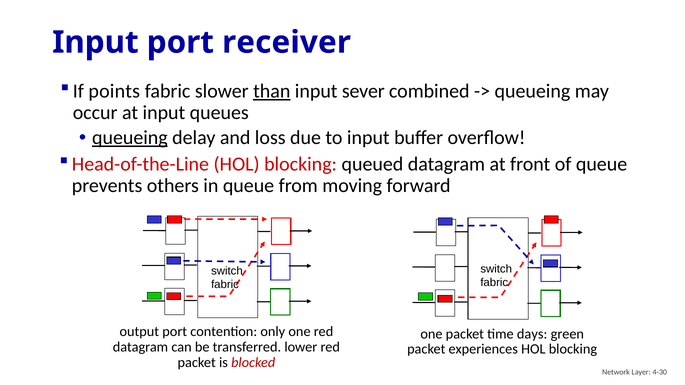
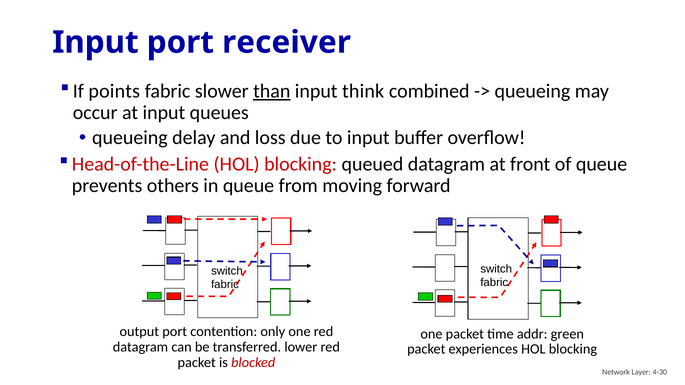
sever: sever -> think
queueing at (130, 138) underline: present -> none
days: days -> addr
